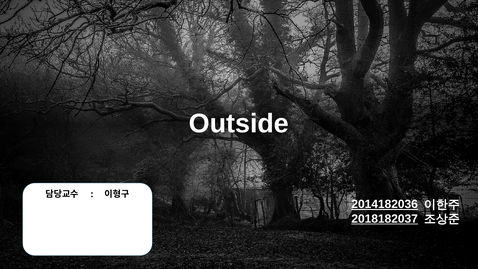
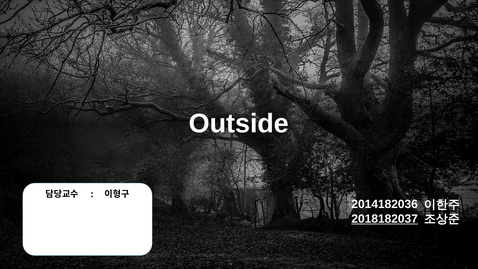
2014182036 underline: present -> none
